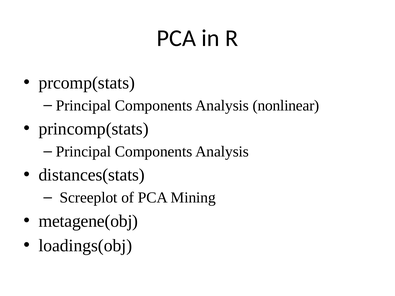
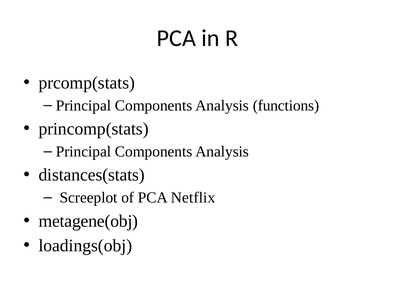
nonlinear: nonlinear -> functions
Mining: Mining -> Netflix
